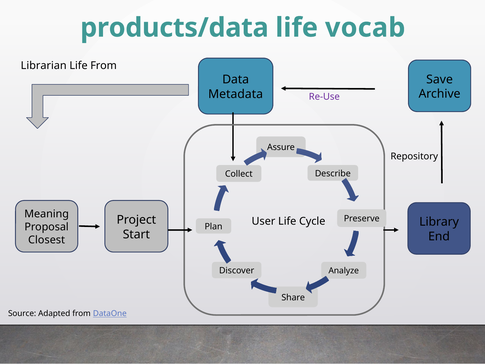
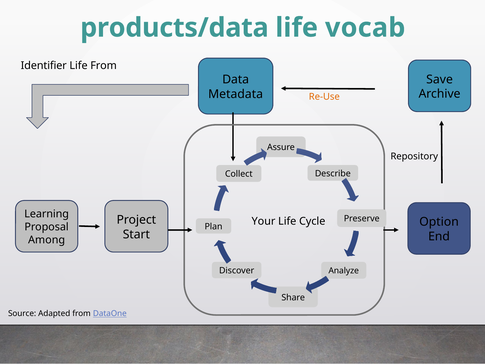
Librarian: Librarian -> Identifier
Re-Use colour: purple -> orange
Meaning: Meaning -> Learning
User: User -> Your
Library: Library -> Option
Closest: Closest -> Among
